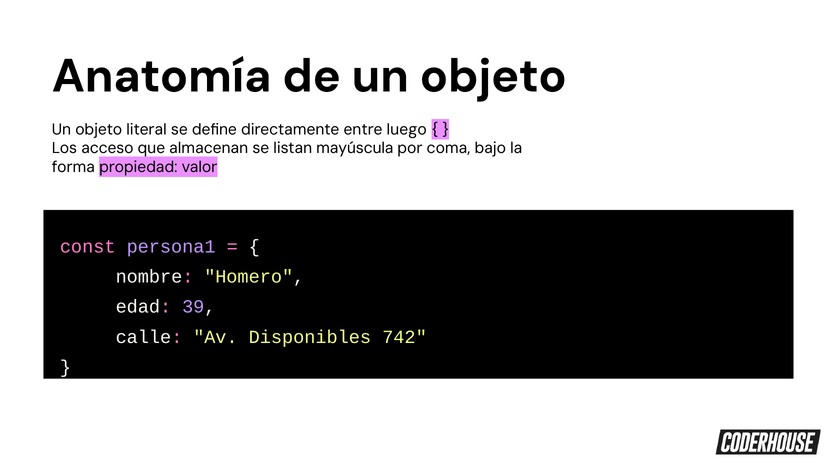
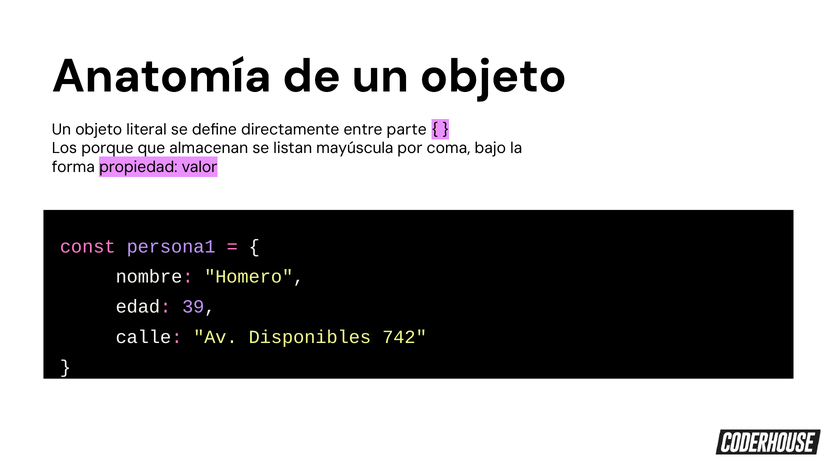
luego: luego -> parte
acceso: acceso -> porque
